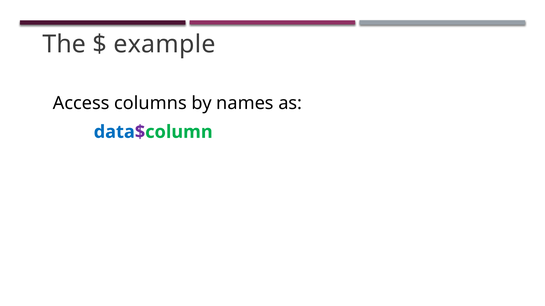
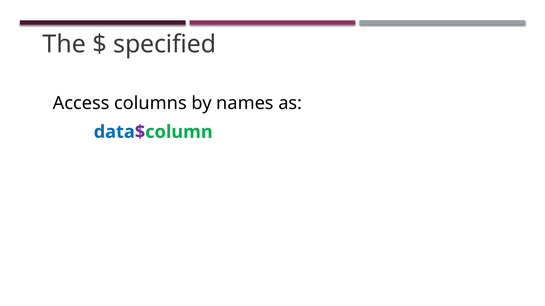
example: example -> specified
